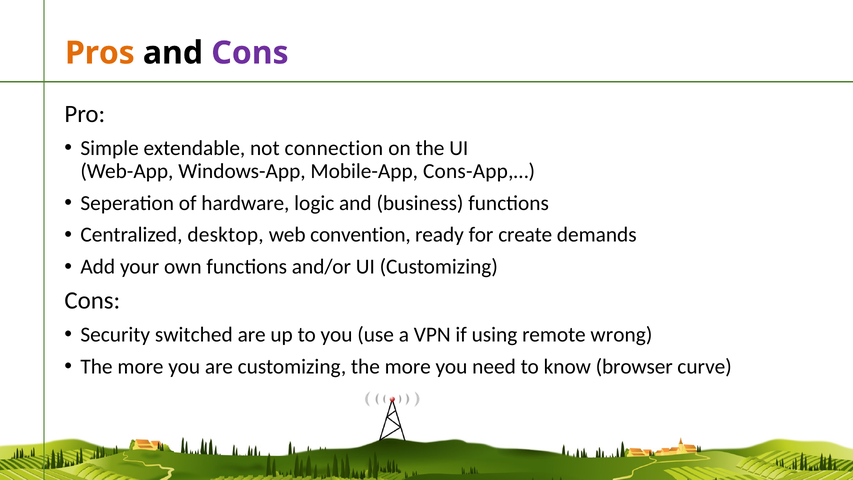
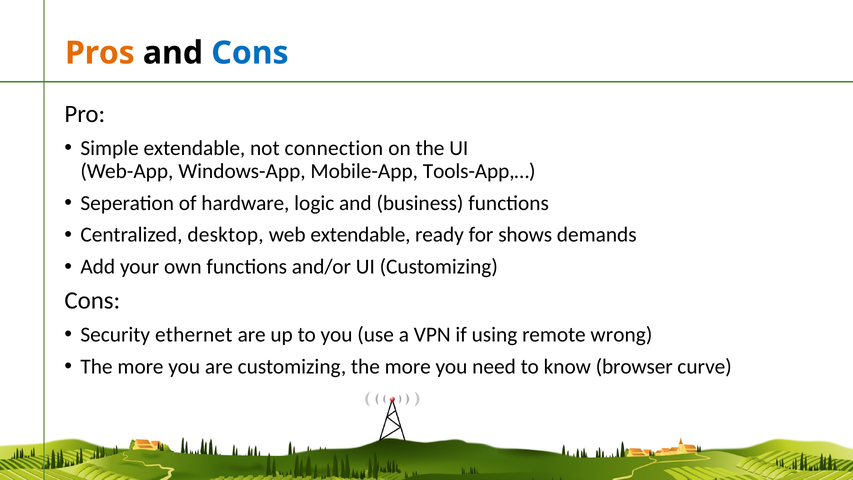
Cons at (250, 53) colour: purple -> blue
Cons-App,…: Cons-App,… -> Tools-App,…
web convention: convention -> extendable
create: create -> shows
switched: switched -> ethernet
